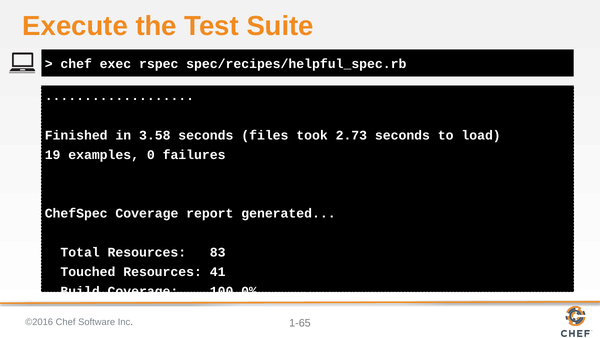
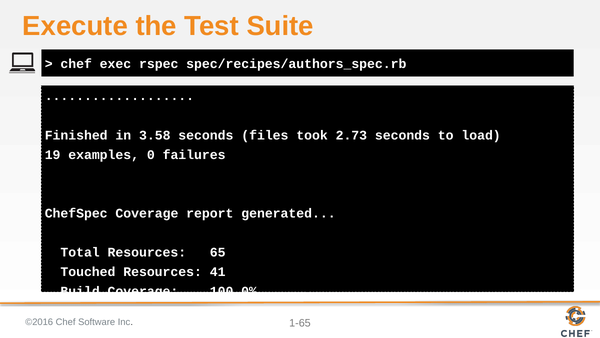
spec/recipes/helpful_spec.rb: spec/recipes/helpful_spec.rb -> spec/recipes/authors_spec.rb
83: 83 -> 65
